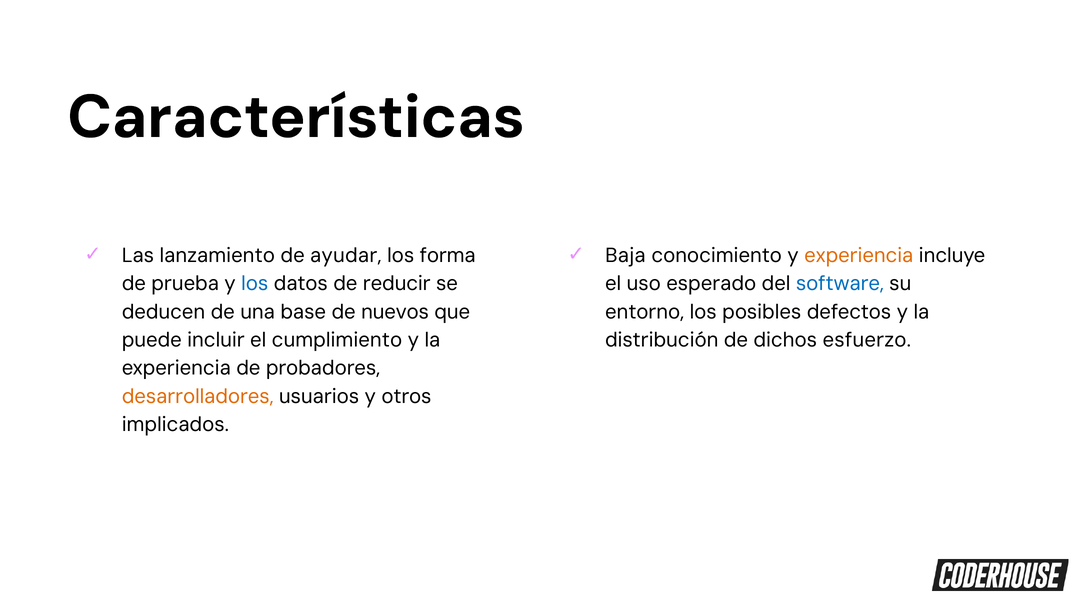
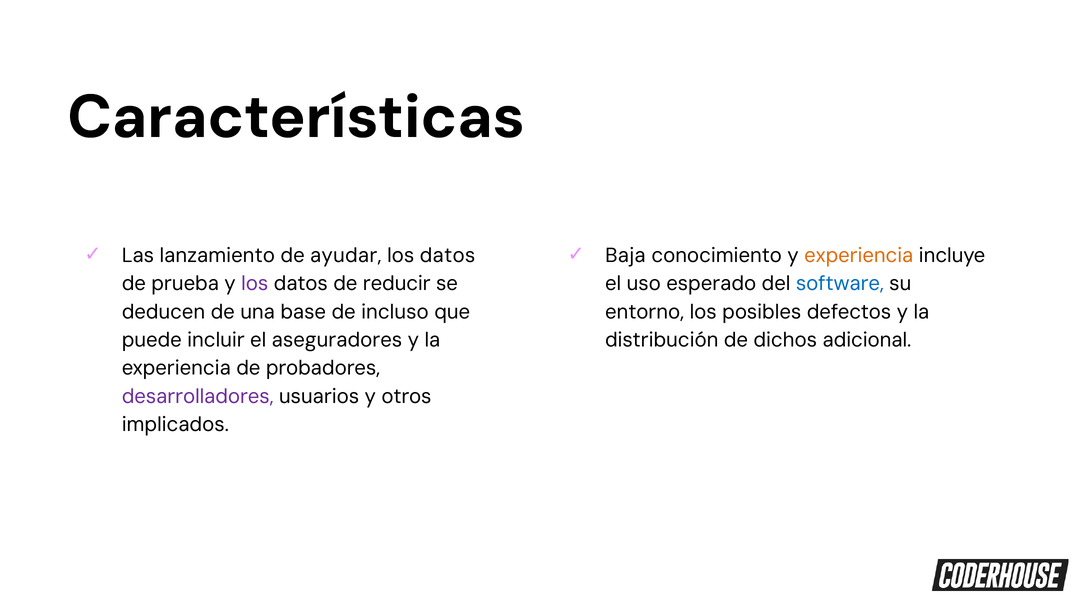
forma at (448, 256): forma -> datos
los at (255, 284) colour: blue -> purple
nuevos: nuevos -> incluso
cumplimiento: cumplimiento -> aseguradores
esfuerzo: esfuerzo -> adicional
desarrolladores colour: orange -> purple
